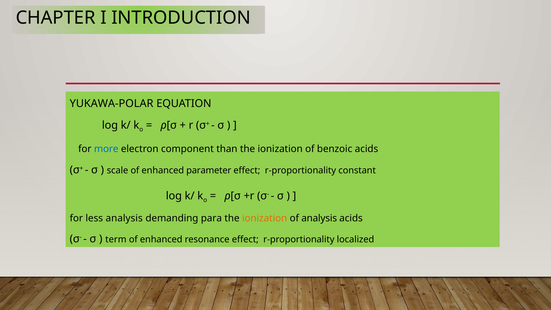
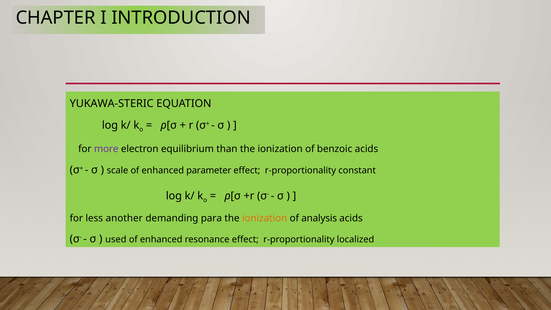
YUKAWA-POLAR: YUKAWA-POLAR -> YUKAWA-STERIC
more colour: blue -> purple
component: component -> equilibrium
less analysis: analysis -> another
term: term -> used
